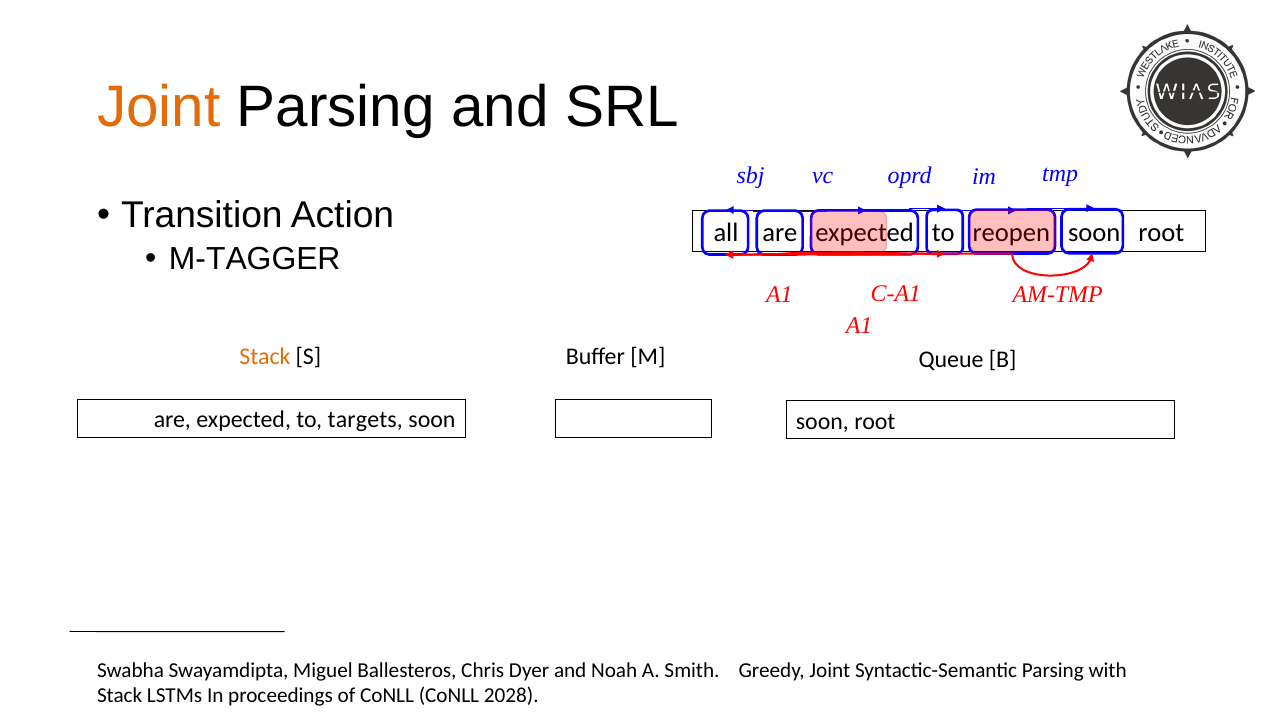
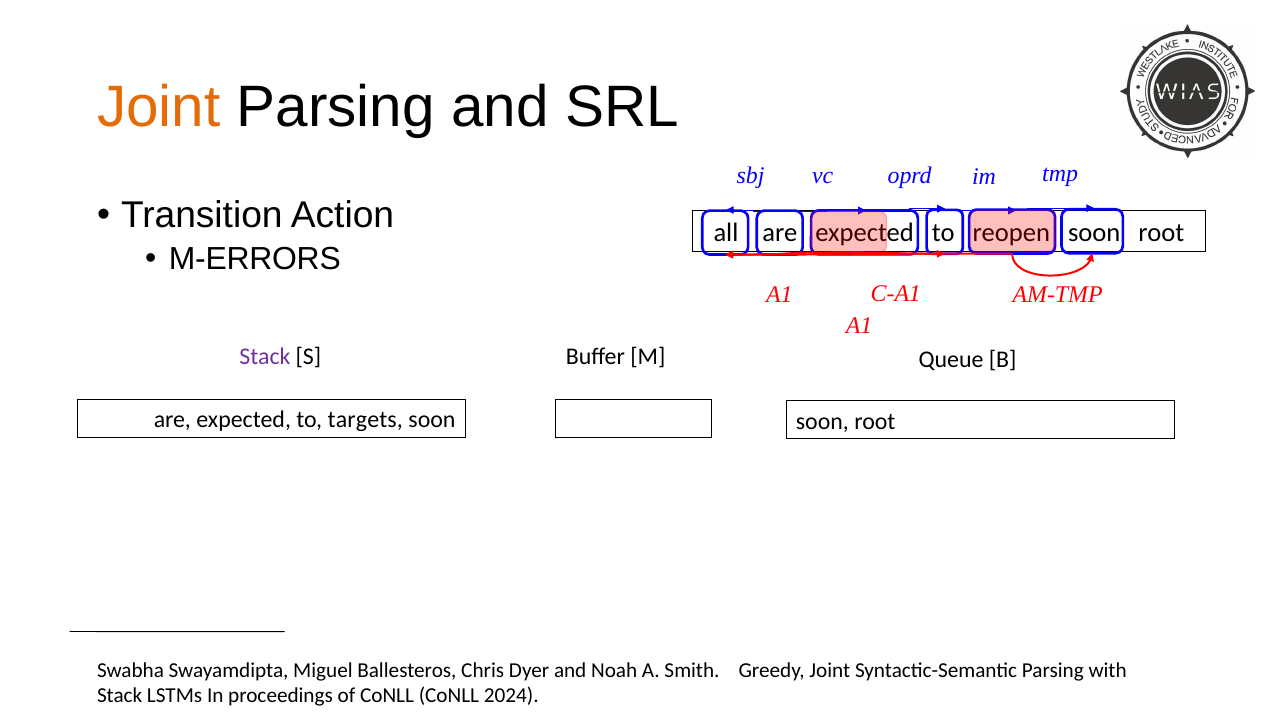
M-TAGGER: M-TAGGER -> M-ERRORS
Stack at (265, 357) colour: orange -> purple
2028: 2028 -> 2024
